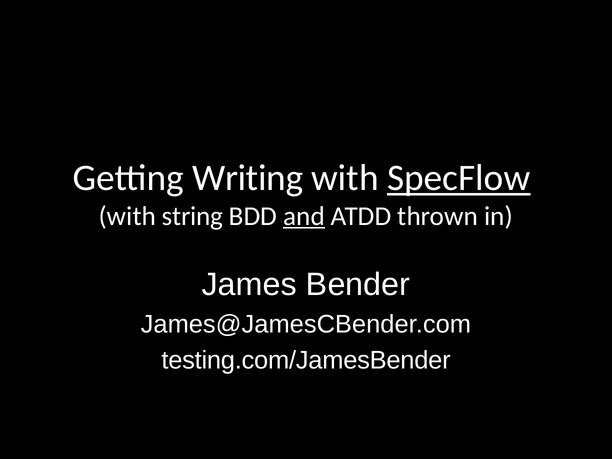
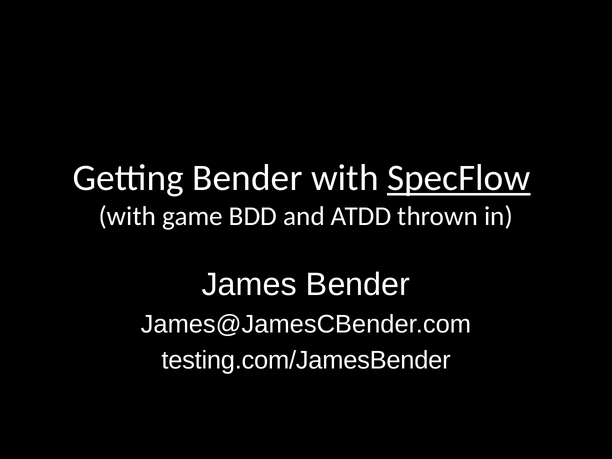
Getting Writing: Writing -> Bender
string: string -> game
and underline: present -> none
